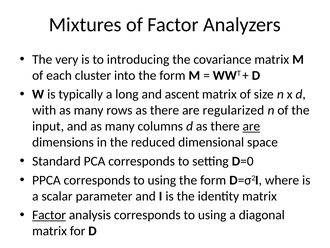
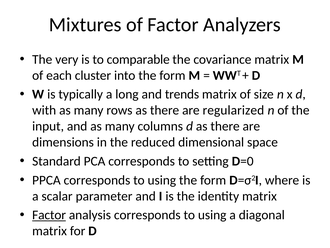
introducing: introducing -> comparable
ascent: ascent -> trends
are at (251, 126) underline: present -> none
